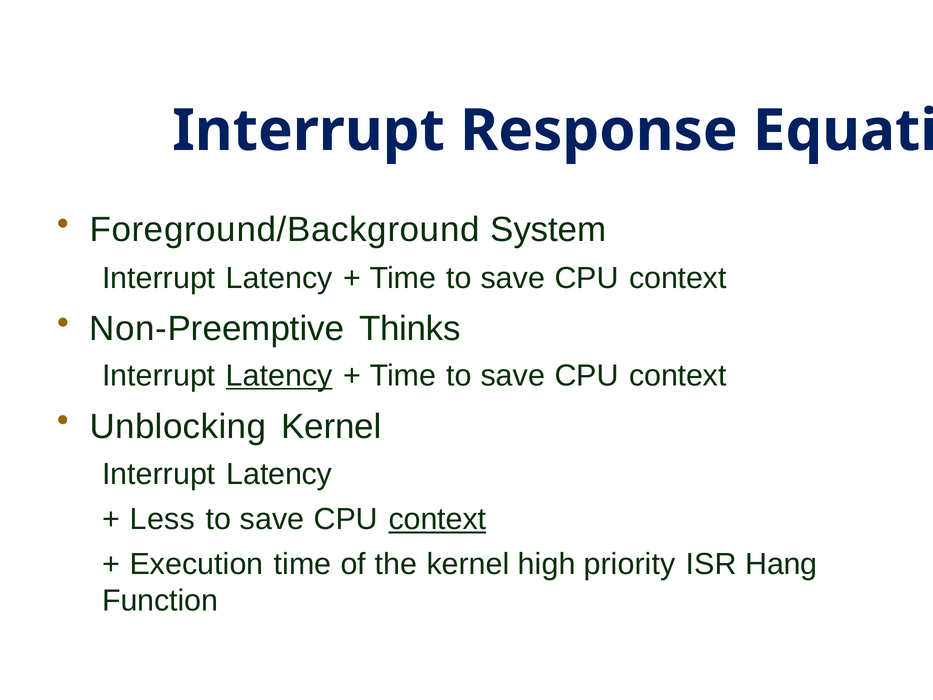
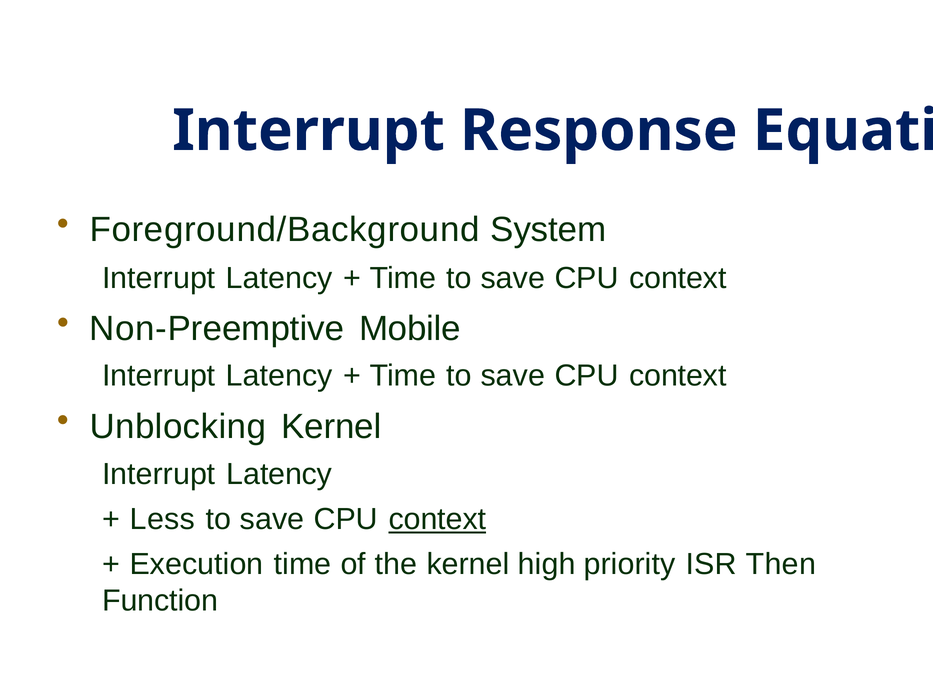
Thinks: Thinks -> Mobile
Latency at (279, 375) underline: present -> none
Hang: Hang -> Then
